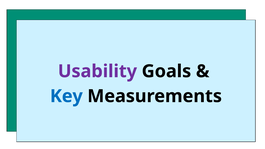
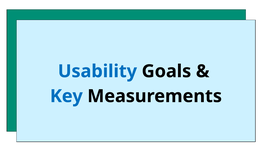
Usability colour: purple -> blue
